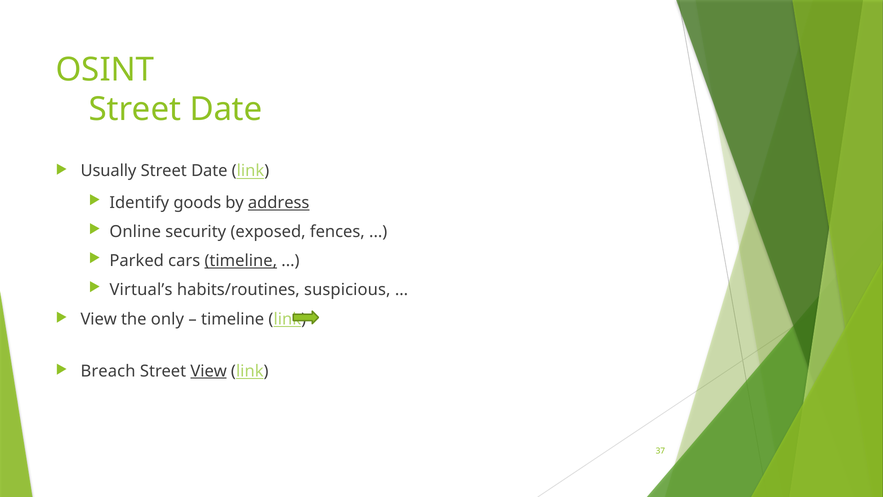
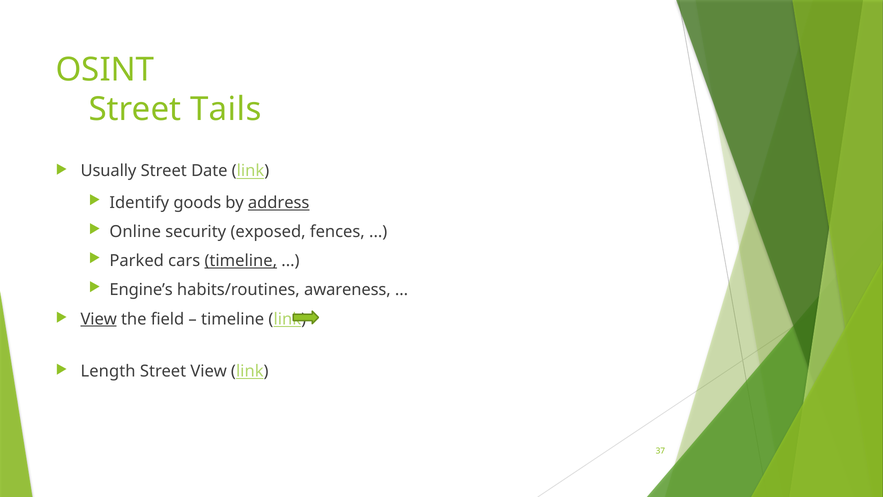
Date at (226, 109): Date -> Tails
Virtual’s: Virtual’s -> Engine’s
suspicious: suspicious -> awareness
View at (99, 319) underline: none -> present
only: only -> field
Breach: Breach -> Length
View at (209, 371) underline: present -> none
